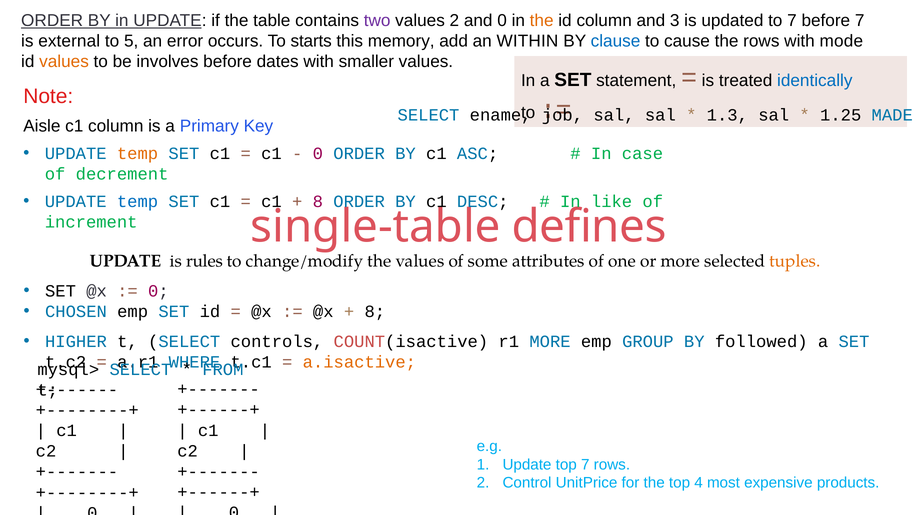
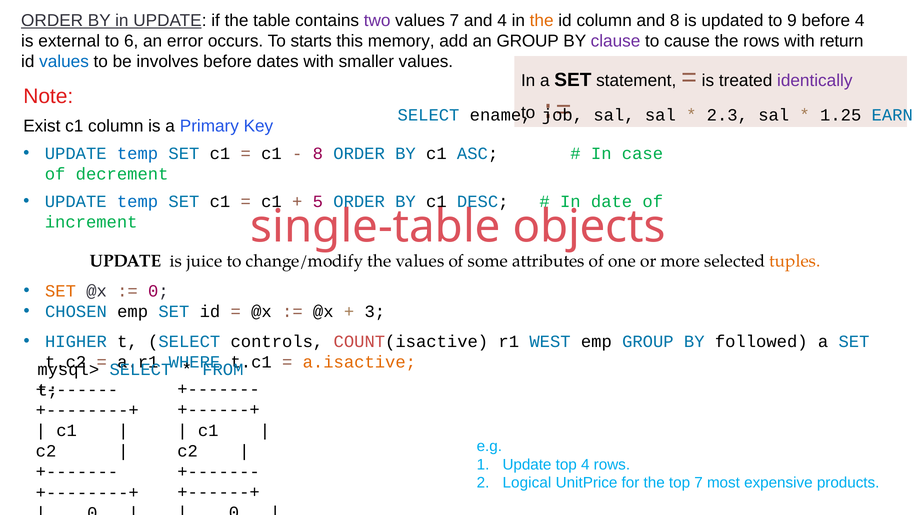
values 2: 2 -> 7
and 0: 0 -> 4
and 3: 3 -> 8
to 7: 7 -> 9
before 7: 7 -> 4
to 5: 5 -> 6
an WITHIN: WITHIN -> GROUP
clause colour: blue -> purple
mode: mode -> return
values at (64, 62) colour: orange -> blue
identically colour: blue -> purple
1.3: 1.3 -> 2.3
MADE: MADE -> EARN
Aisle: Aisle -> Exist
temp at (138, 154) colour: orange -> blue
0 at (318, 154): 0 -> 8
8 at (318, 202): 8 -> 5
like: like -> date
defines: defines -> objects
rules: rules -> juice
SET at (61, 291) colour: black -> orange
8 at (375, 312): 8 -> 3
r1 MORE: MORE -> WEST
top 7: 7 -> 4
Control: Control -> Logical
top 4: 4 -> 7
